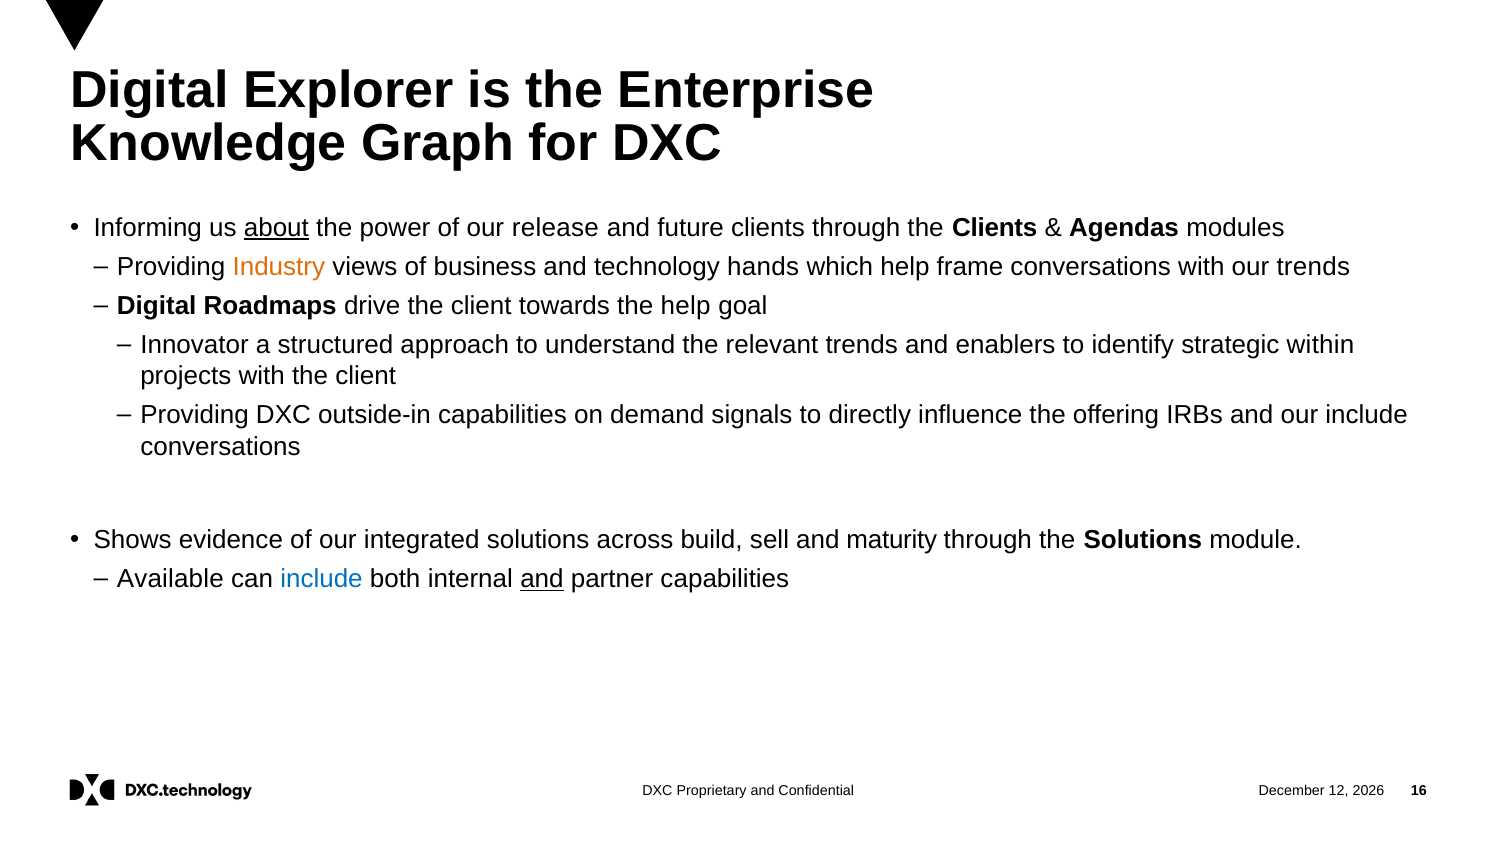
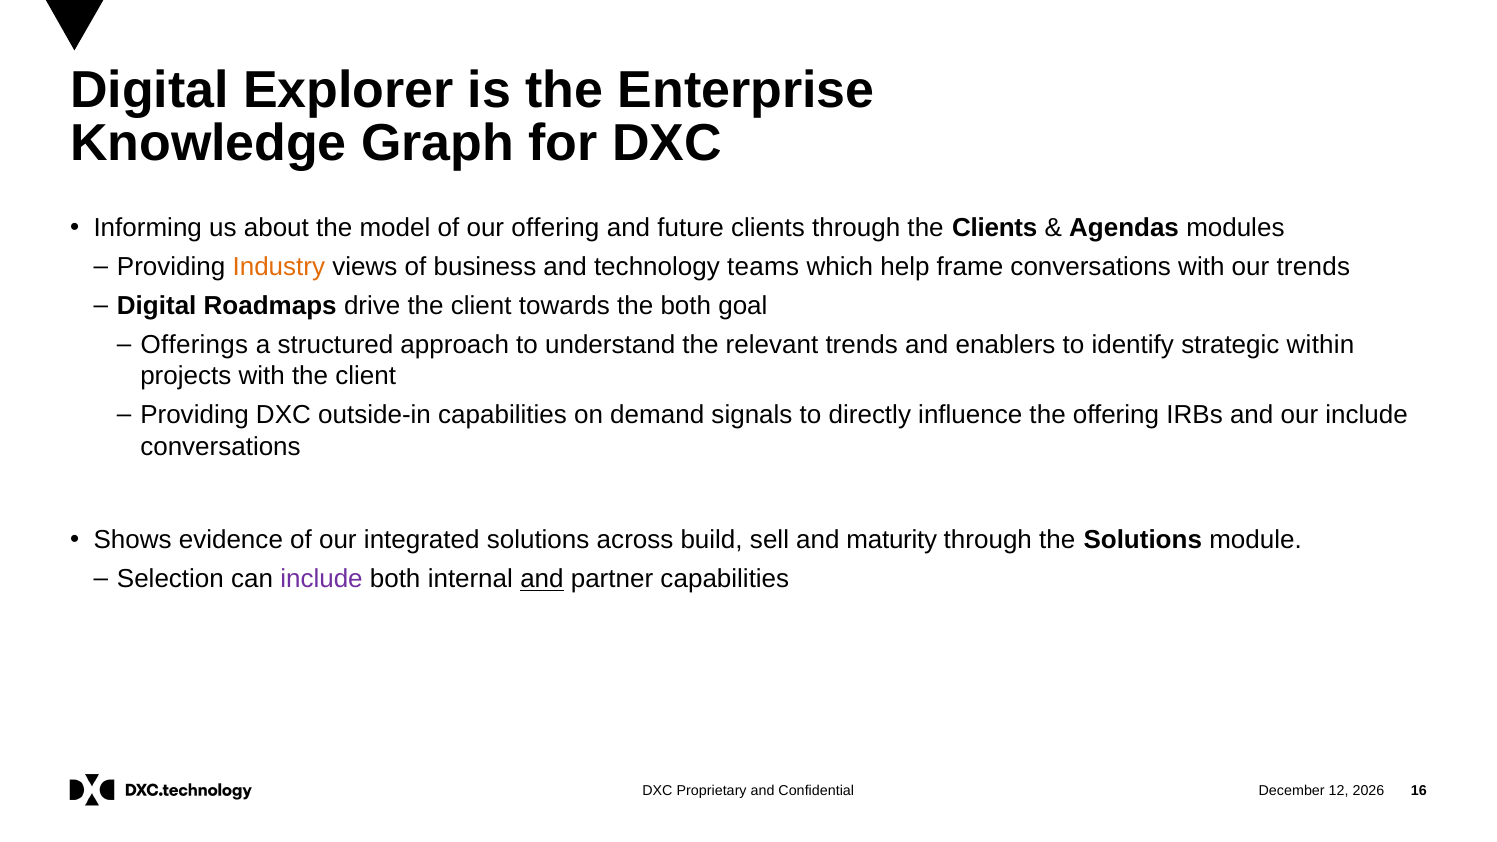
about underline: present -> none
power: power -> model
our release: release -> offering
hands: hands -> teams
the help: help -> both
Innovator: Innovator -> Offerings
Available: Available -> Selection
include at (322, 579) colour: blue -> purple
